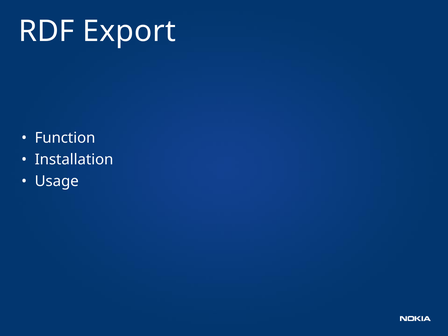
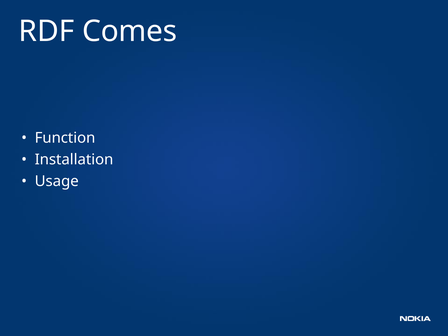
Export: Export -> Comes
